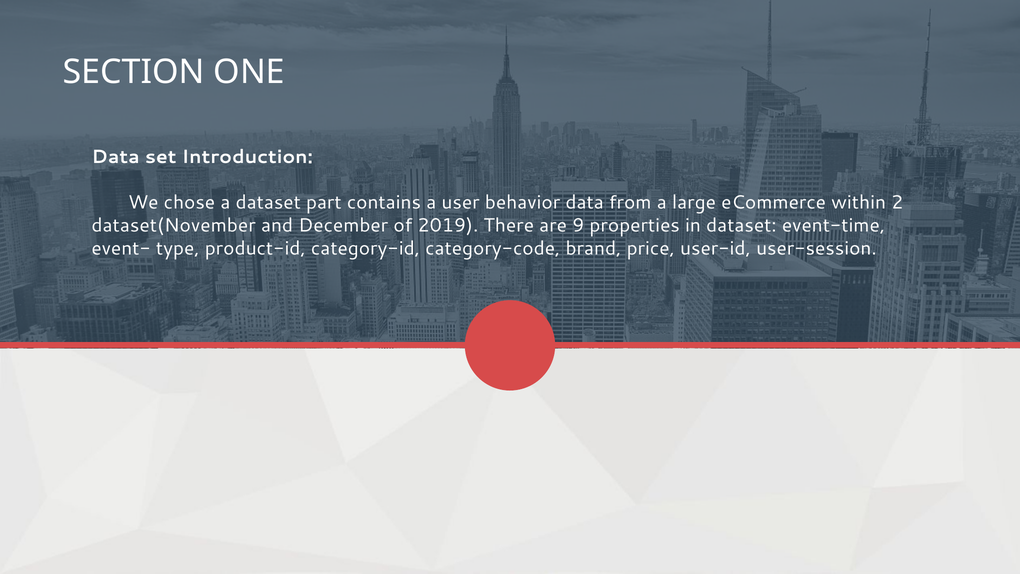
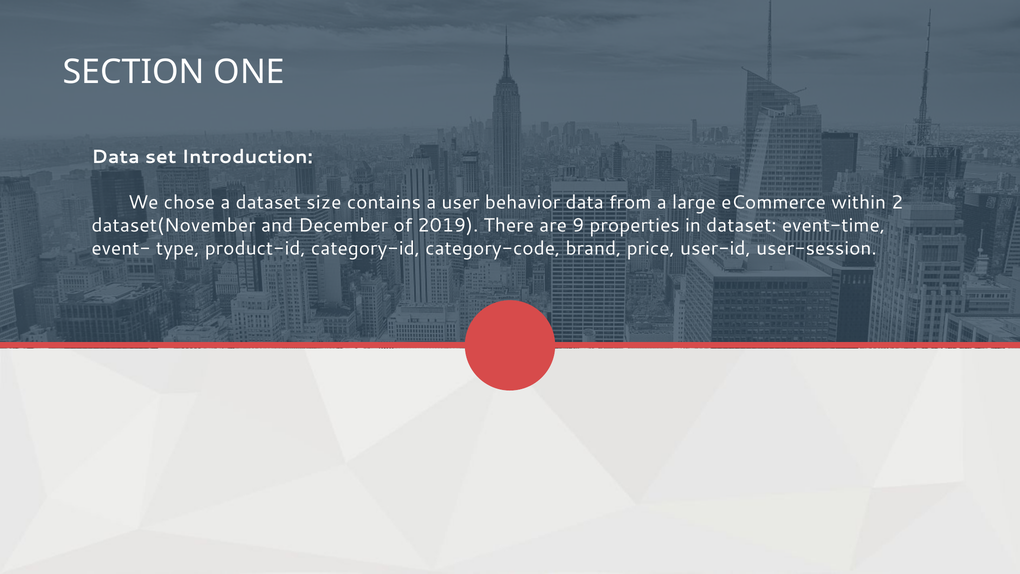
part: part -> size
